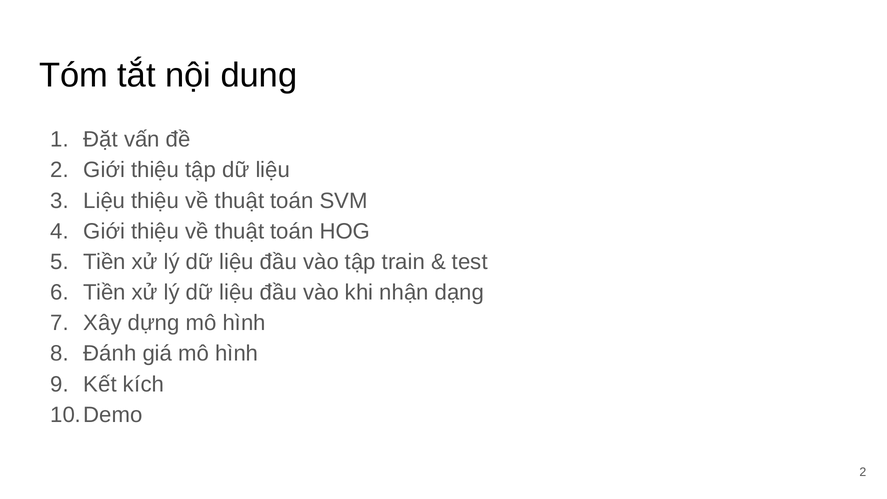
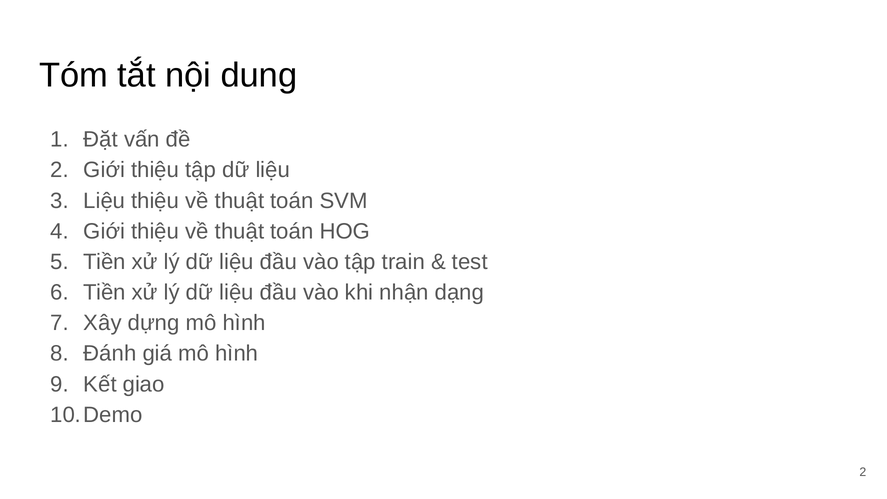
kích: kích -> giao
